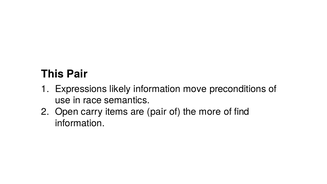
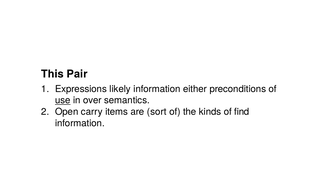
move: move -> either
use underline: none -> present
race: race -> over
are pair: pair -> sort
more: more -> kinds
